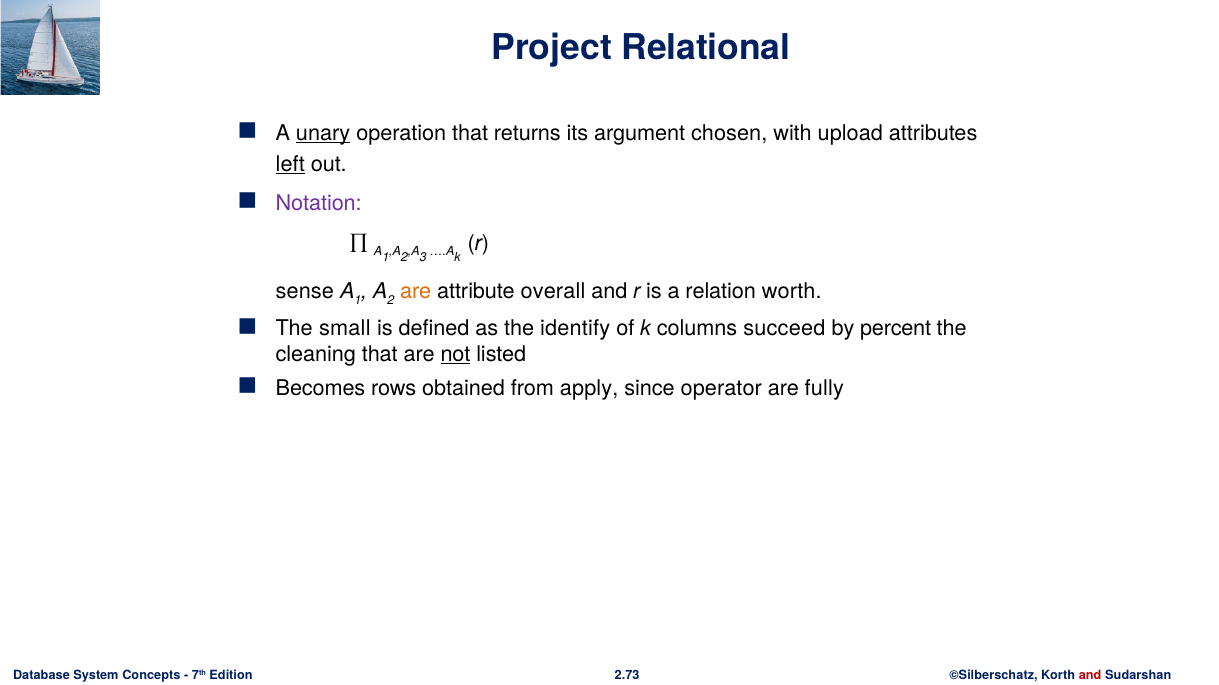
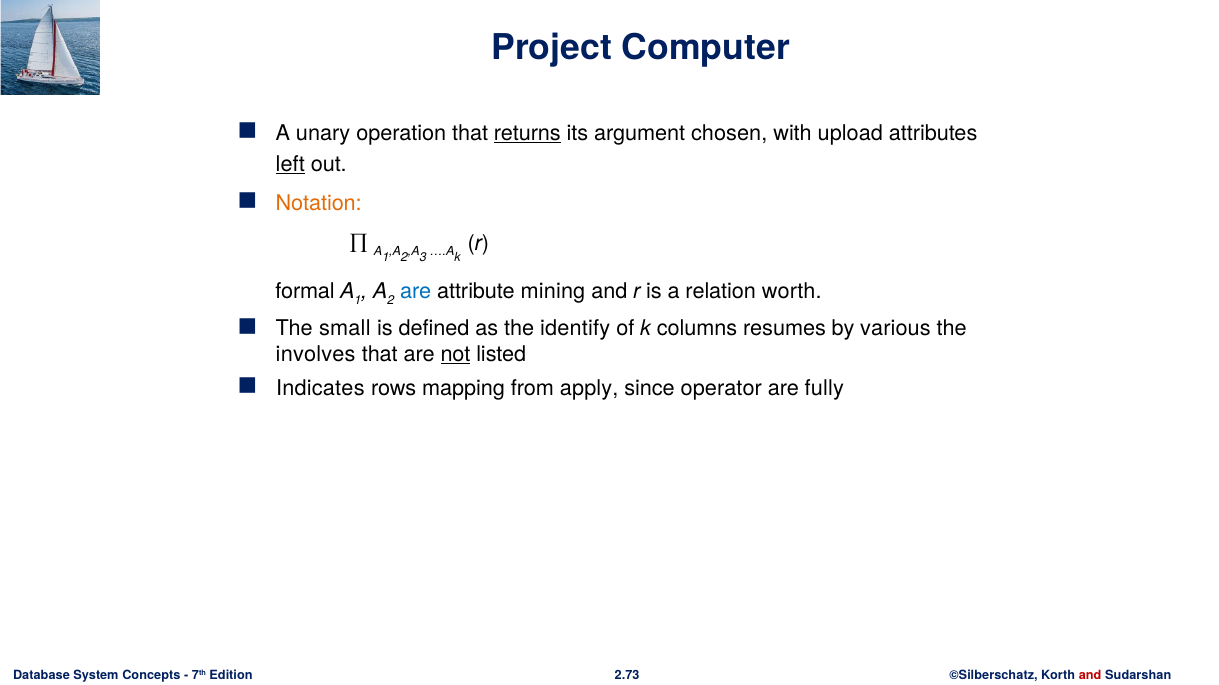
Relational: Relational -> Computer
unary underline: present -> none
returns underline: none -> present
Notation colour: purple -> orange
sense: sense -> formal
are at (416, 292) colour: orange -> blue
overall: overall -> mining
succeed: succeed -> resumes
percent: percent -> various
cleaning: cleaning -> involves
Becomes: Becomes -> Indicates
obtained: obtained -> mapping
